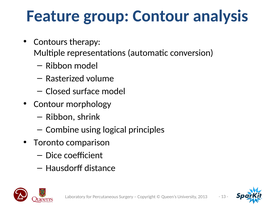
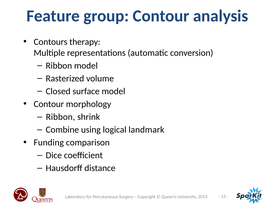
principles: principles -> landmark
Toronto: Toronto -> Funding
